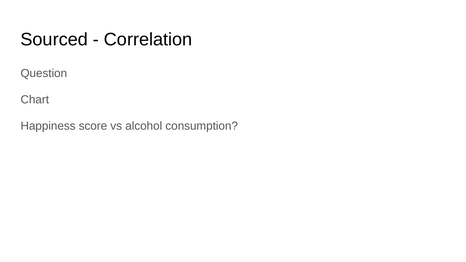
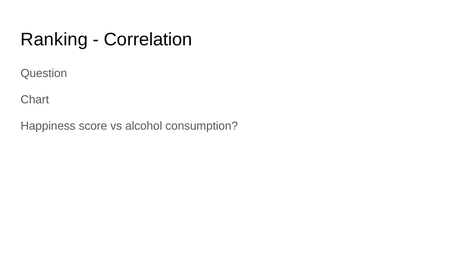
Sourced: Sourced -> Ranking
